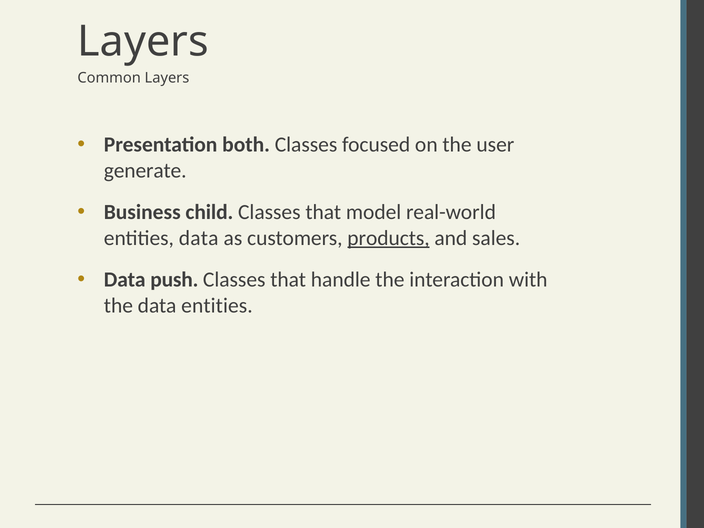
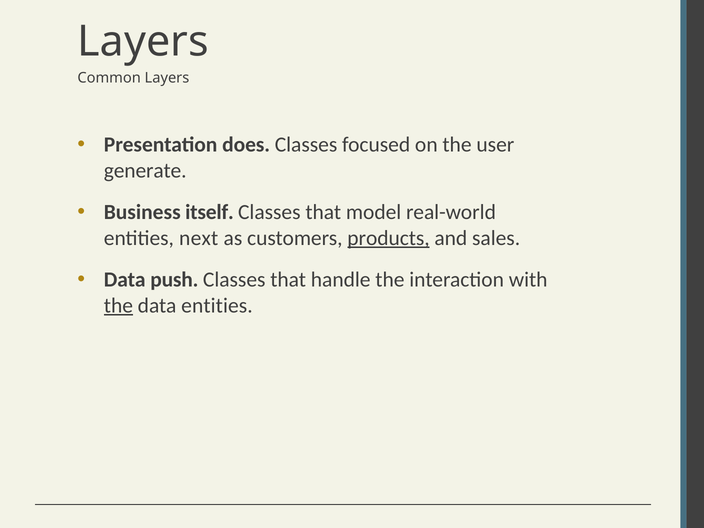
both: both -> does
child: child -> itself
entities data: data -> next
the at (118, 306) underline: none -> present
